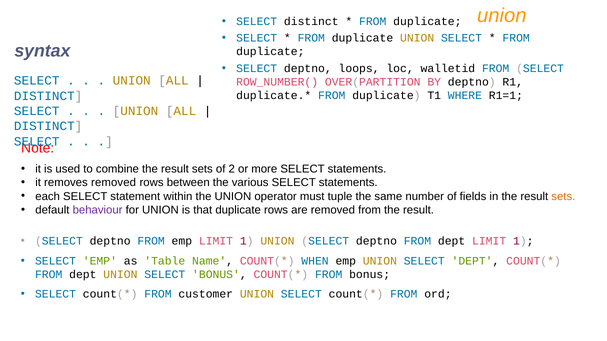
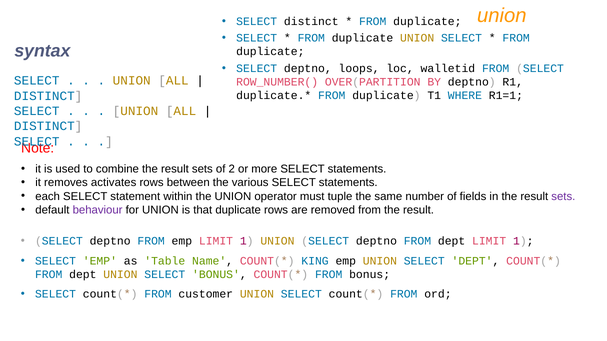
removes removed: removed -> activates
sets at (563, 197) colour: orange -> purple
WHEN: WHEN -> KING
